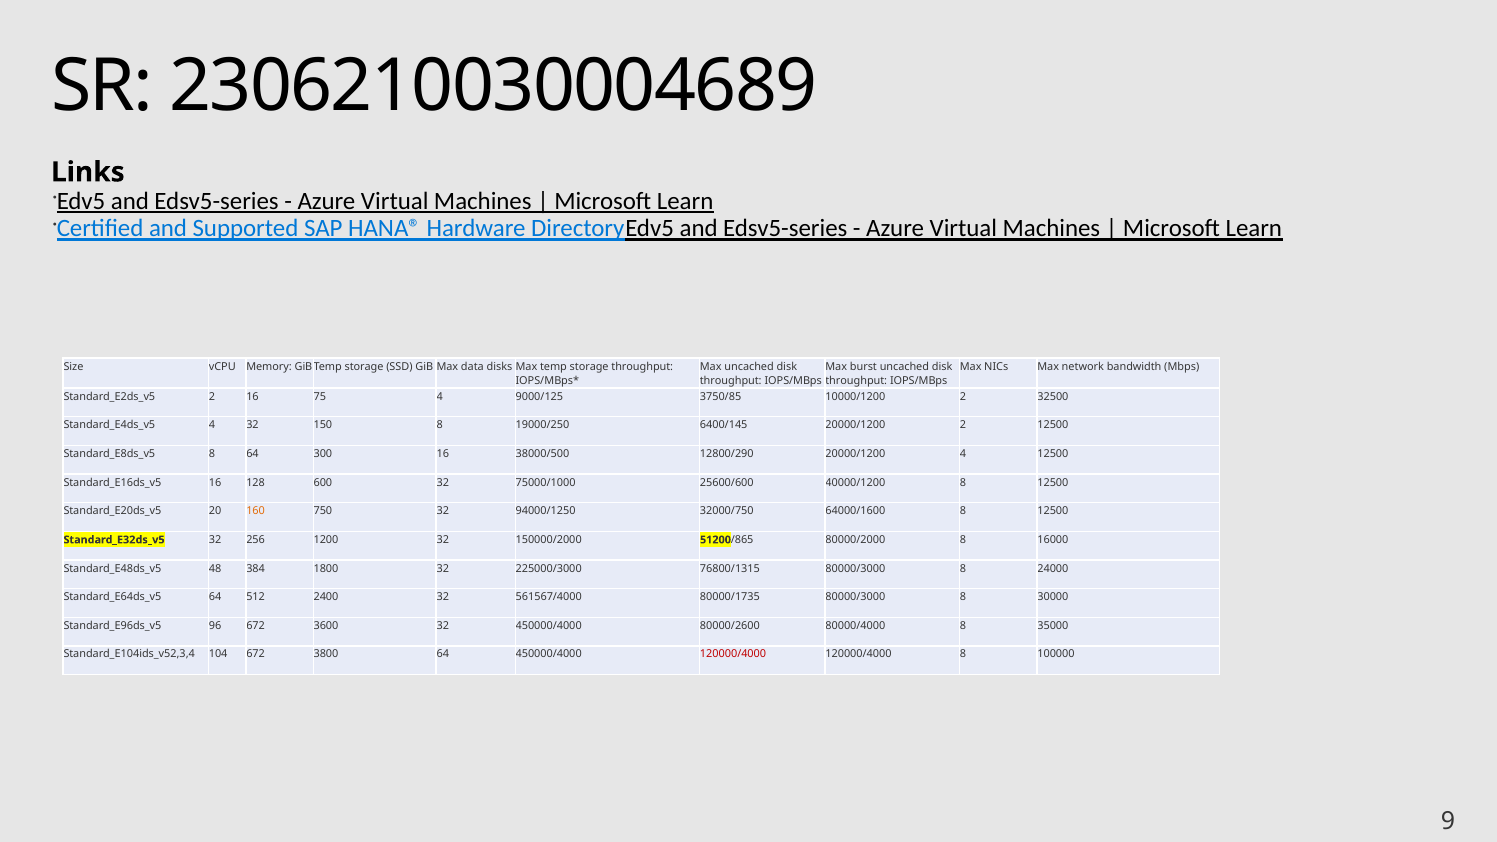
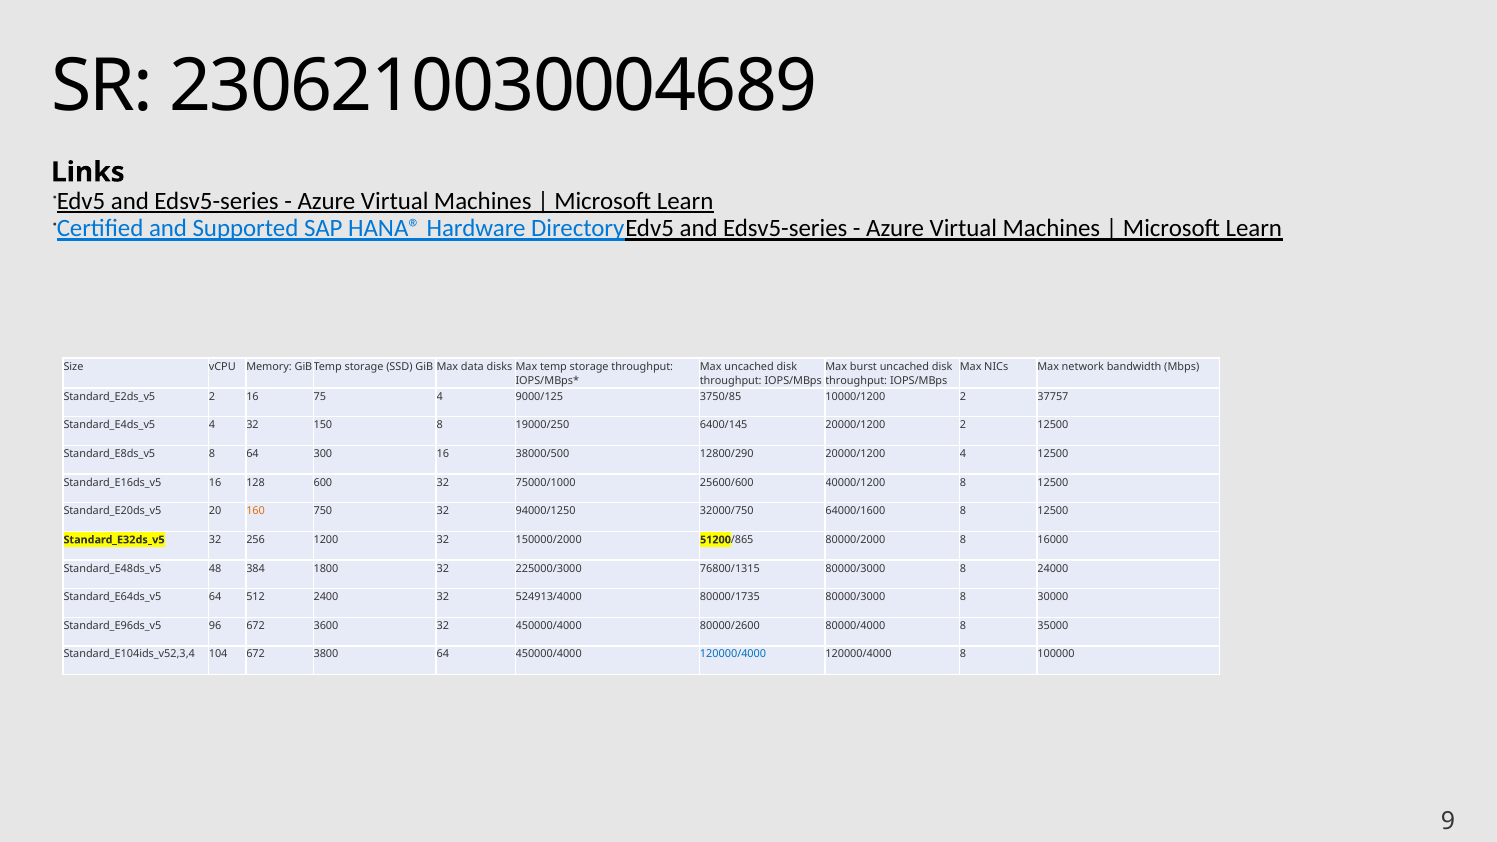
32500: 32500 -> 37757
561567/4000: 561567/4000 -> 524913/4000
120000/4000 at (733, 654) colour: red -> blue
